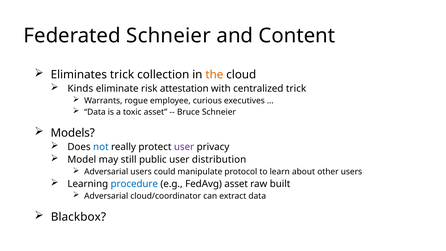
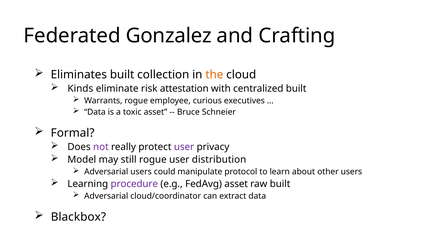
Federated Schneier: Schneier -> Gonzalez
Content: Content -> Crafting
Eliminates trick: trick -> built
centralized trick: trick -> built
Models: Models -> Formal
not colour: blue -> purple
still public: public -> rogue
procedure colour: blue -> purple
